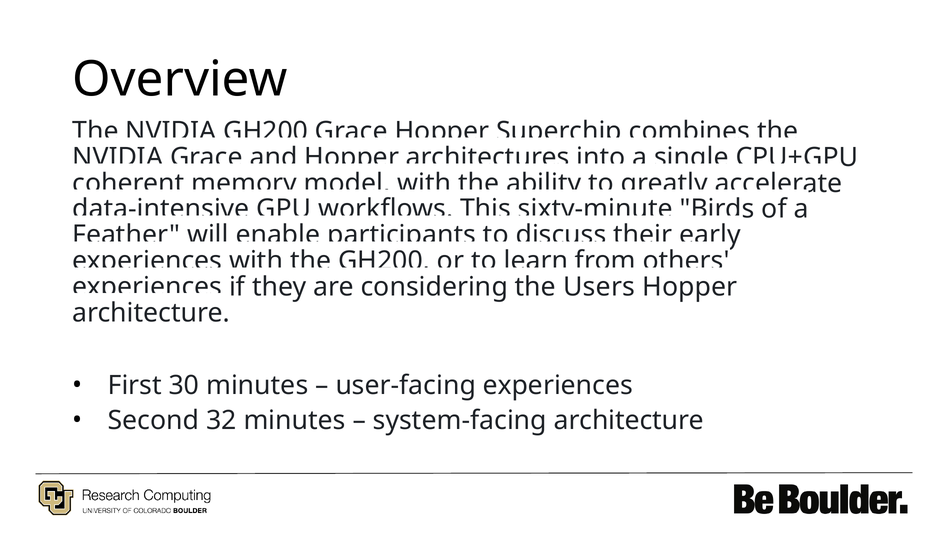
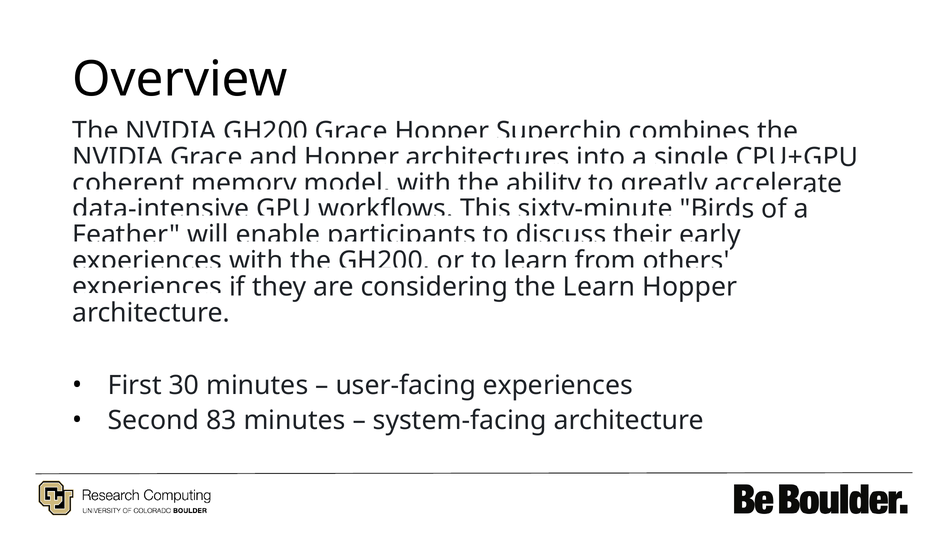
the Users: Users -> Learn
32: 32 -> 83
